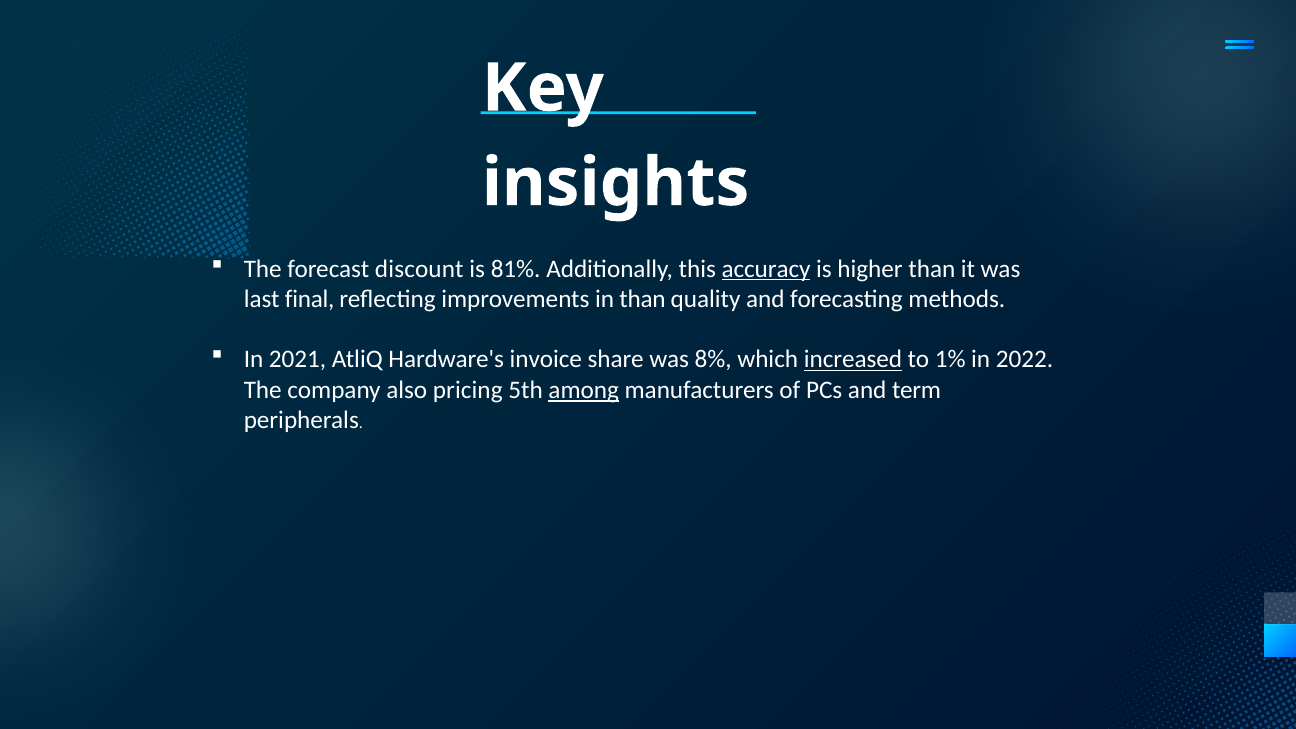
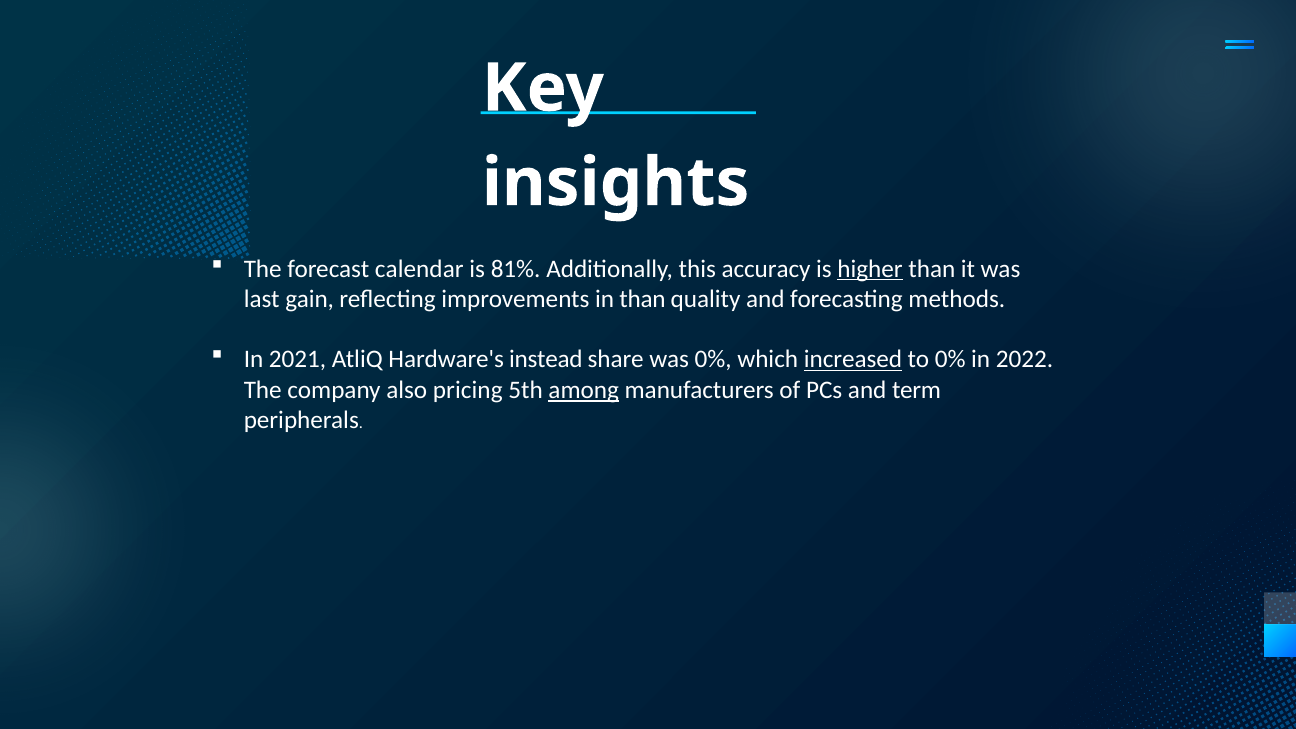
discount: discount -> calendar
accuracy underline: present -> none
higher underline: none -> present
final: final -> gain
invoice: invoice -> instead
was 8%: 8% -> 0%
to 1%: 1% -> 0%
